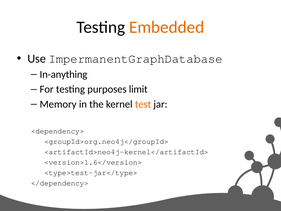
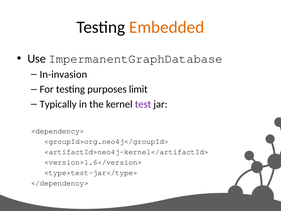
In-anything: In-anything -> In-invasion
Memory: Memory -> Typically
test colour: orange -> purple
